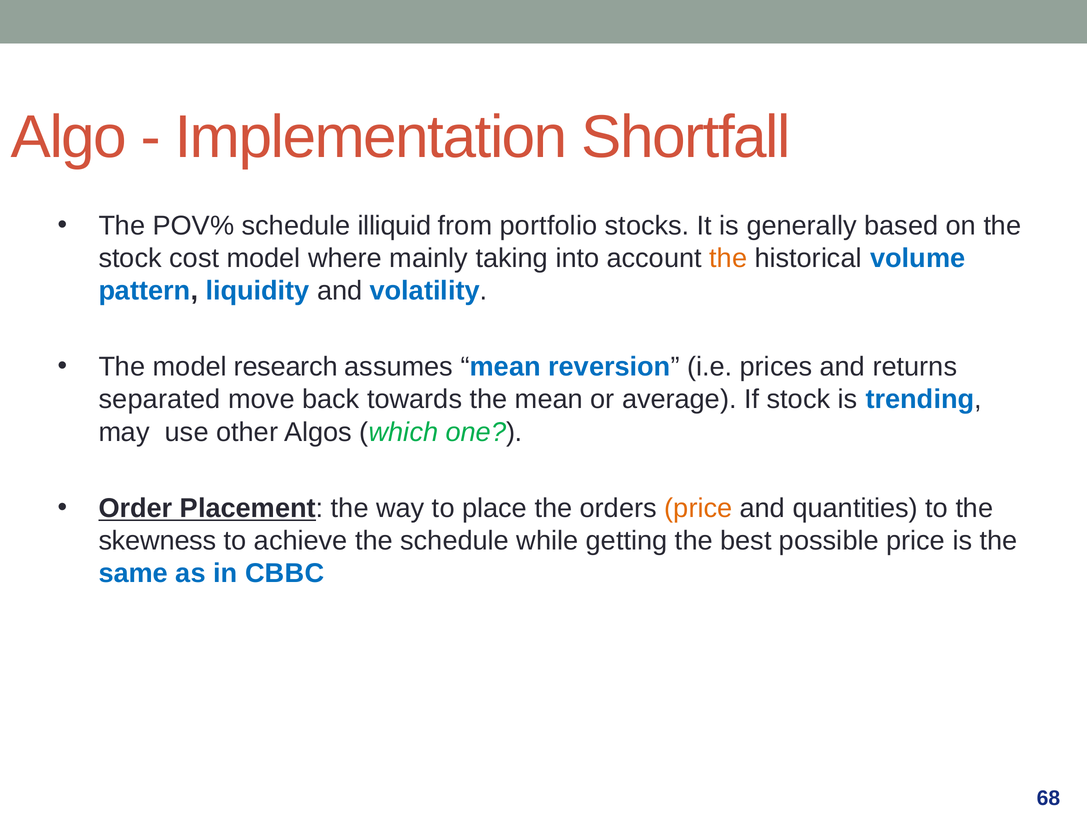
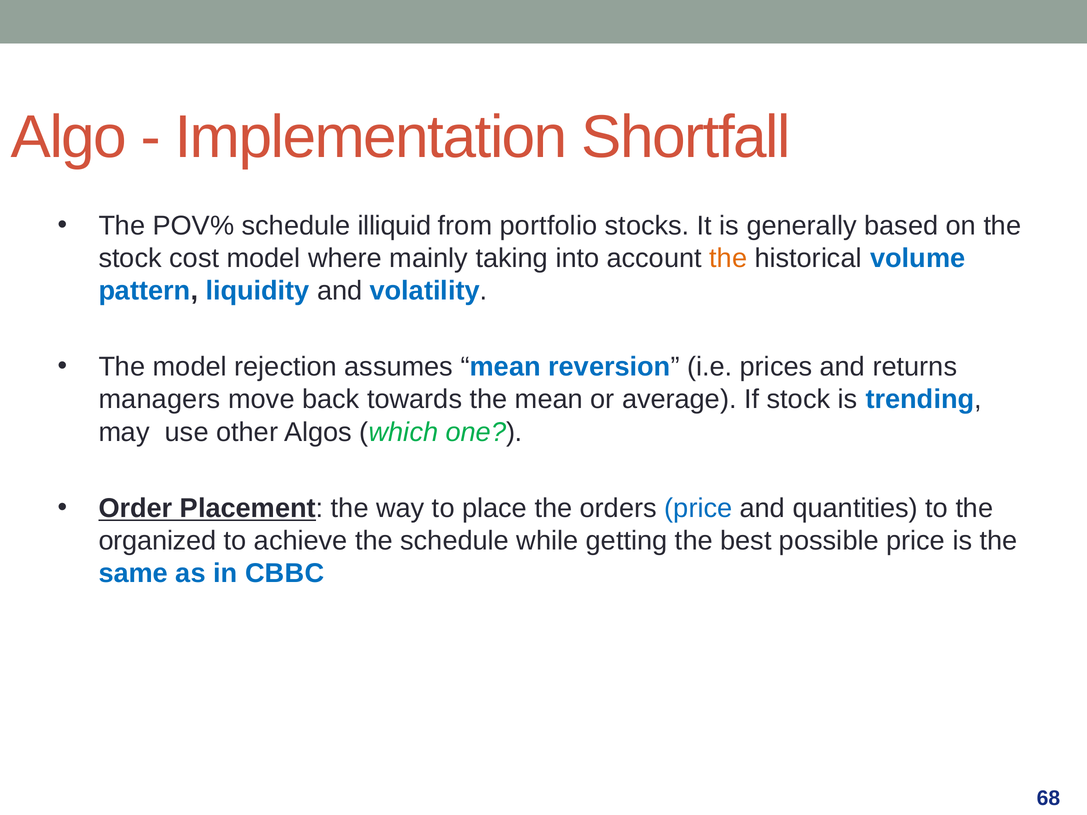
research: research -> rejection
separated: separated -> managers
price at (698, 508) colour: orange -> blue
skewness: skewness -> organized
